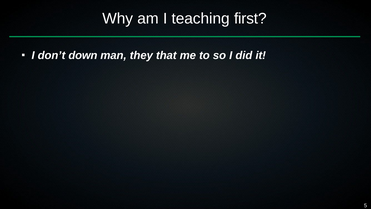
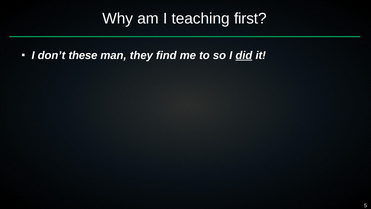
down: down -> these
that: that -> find
did underline: none -> present
